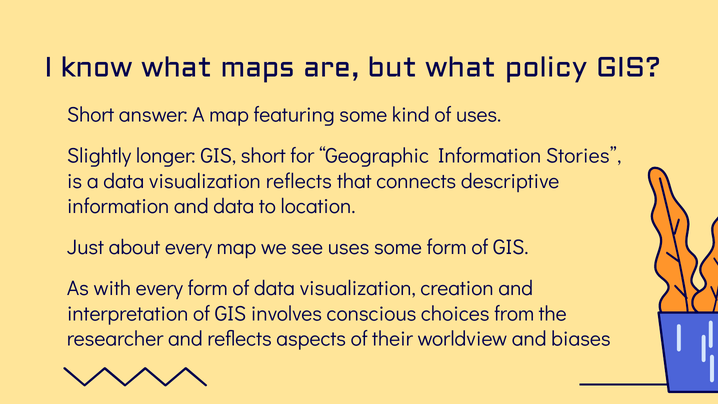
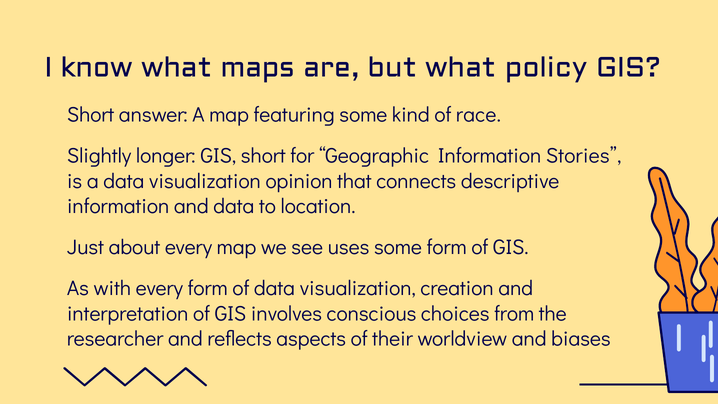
of uses: uses -> race
visualization reflects: reflects -> opinion
